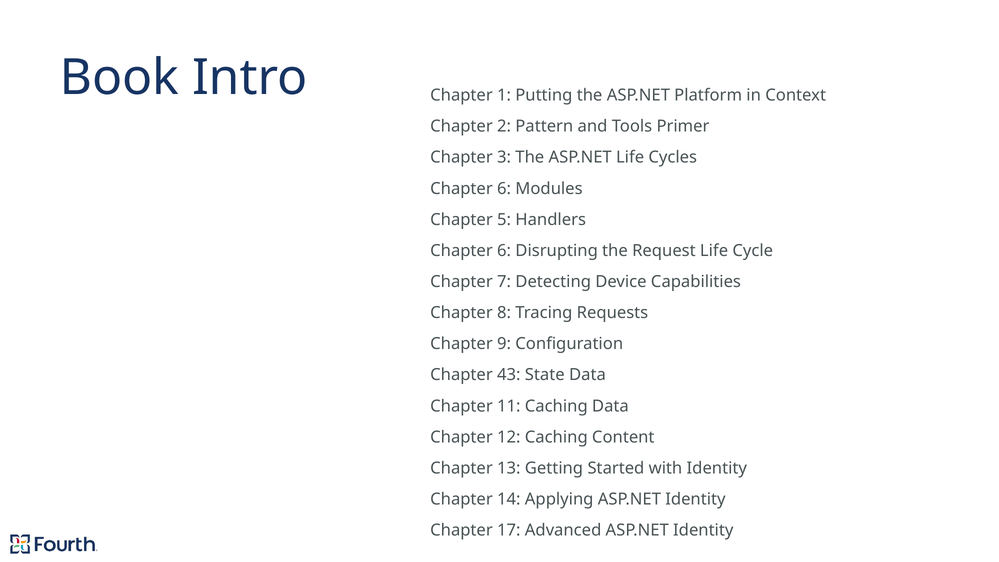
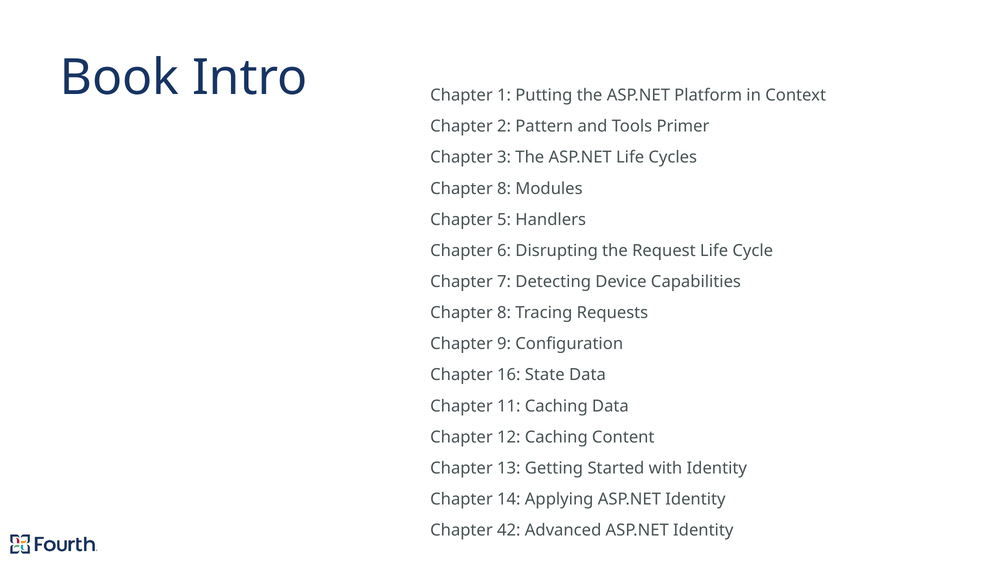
6 at (504, 189): 6 -> 8
43: 43 -> 16
17: 17 -> 42
